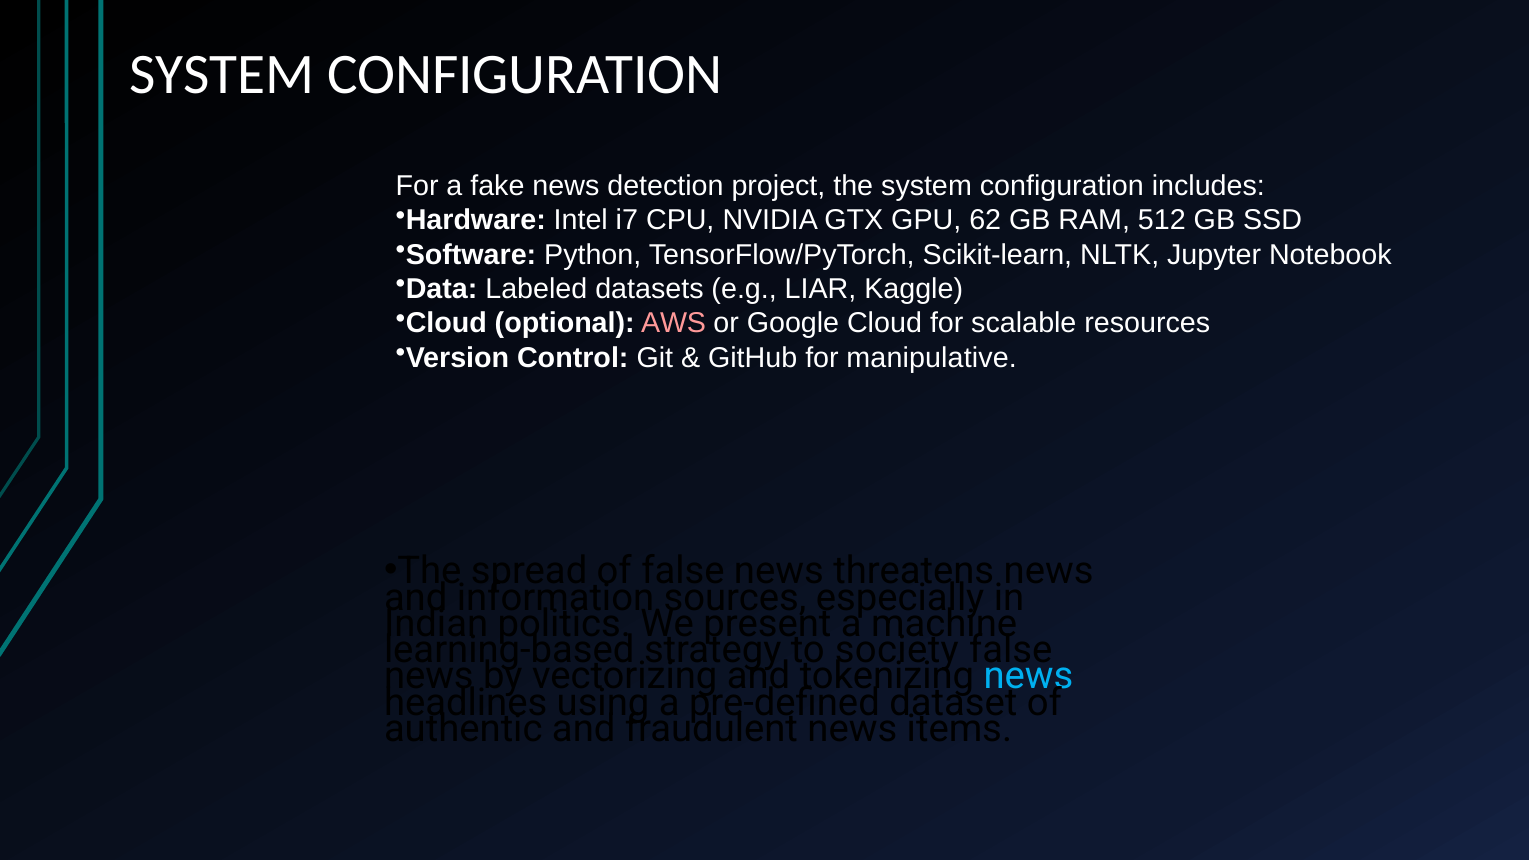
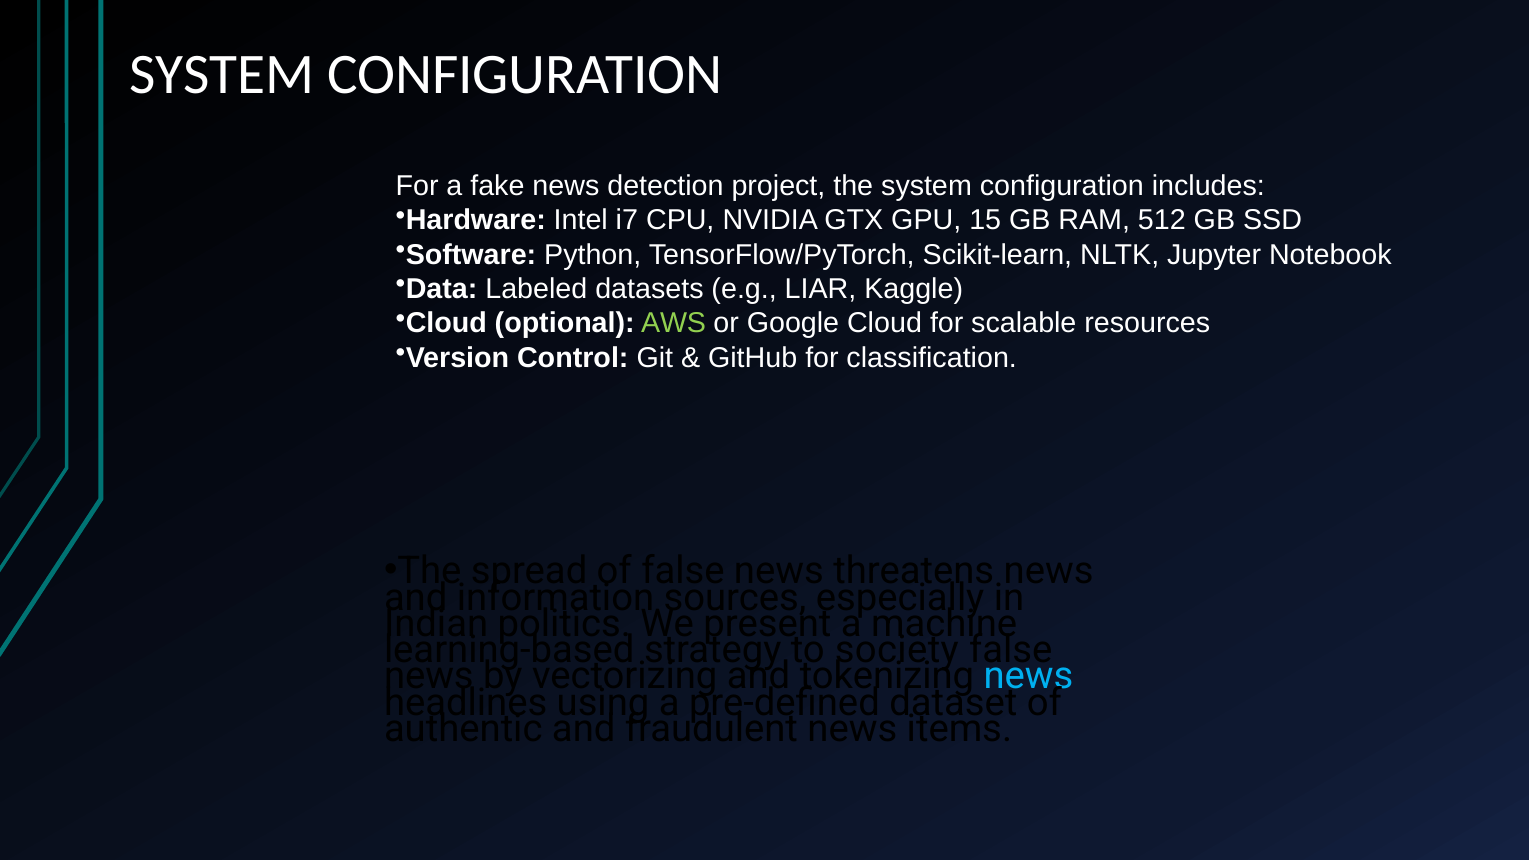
62: 62 -> 15
AWS colour: pink -> light green
manipulative: manipulative -> classification
